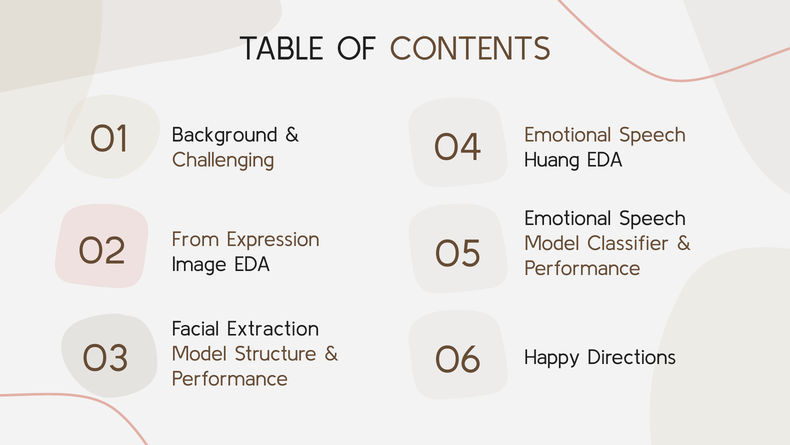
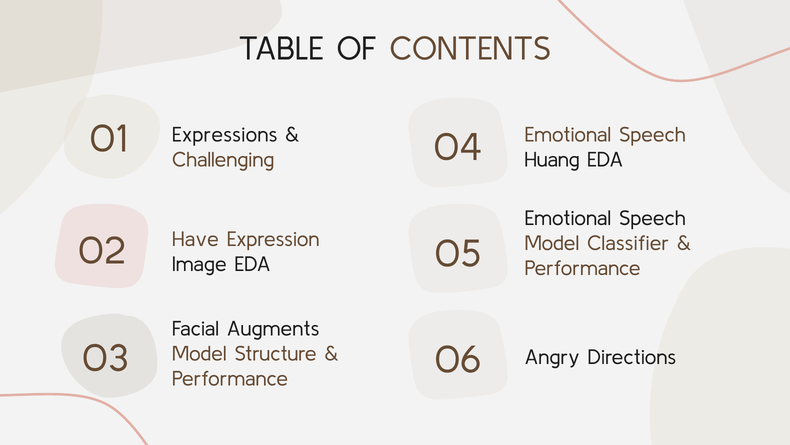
Background: Background -> Expressions
From: From -> Have
Extraction: Extraction -> Augments
Happy: Happy -> Angry
